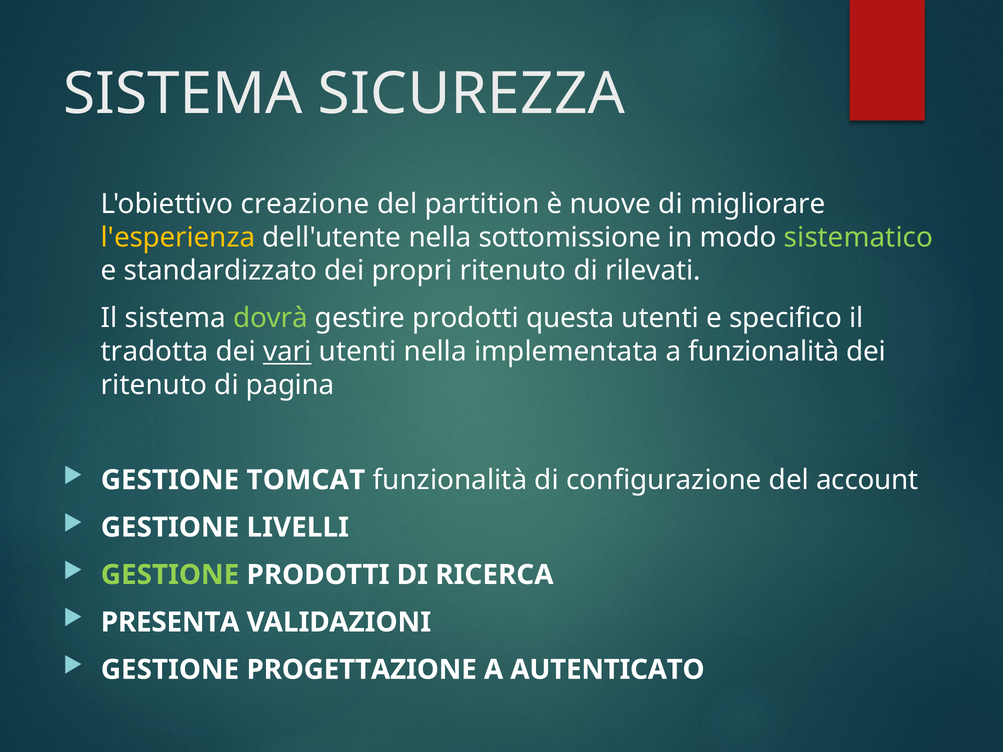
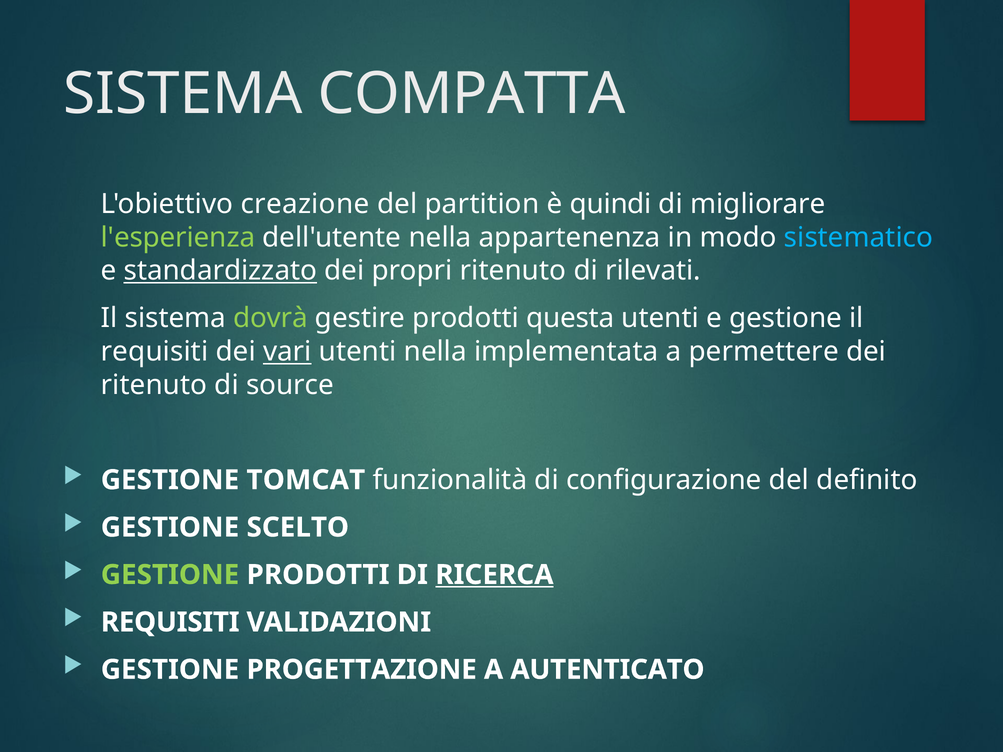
SICUREZZA: SICUREZZA -> COMPATTA
nuove: nuove -> quindi
l'esperienza colour: yellow -> light green
sottomissione: sottomissione -> appartenenza
sistematico colour: light green -> light blue
standardizzato underline: none -> present
e specifico: specifico -> gestione
tradotta at (155, 352): tradotta -> requisiti
a funzionalità: funzionalità -> permettere
pagina: pagina -> source
account: account -> definito
LIVELLI: LIVELLI -> SCELTO
RICERCA underline: none -> present
PRESENTA at (170, 622): PRESENTA -> REQUISITI
